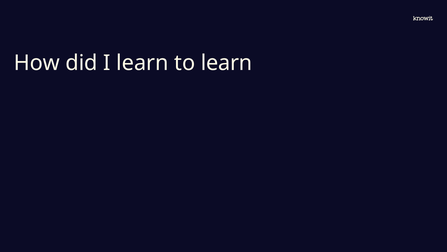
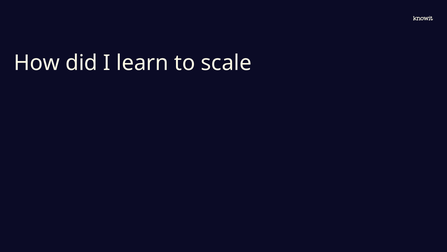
to learn: learn -> scale
